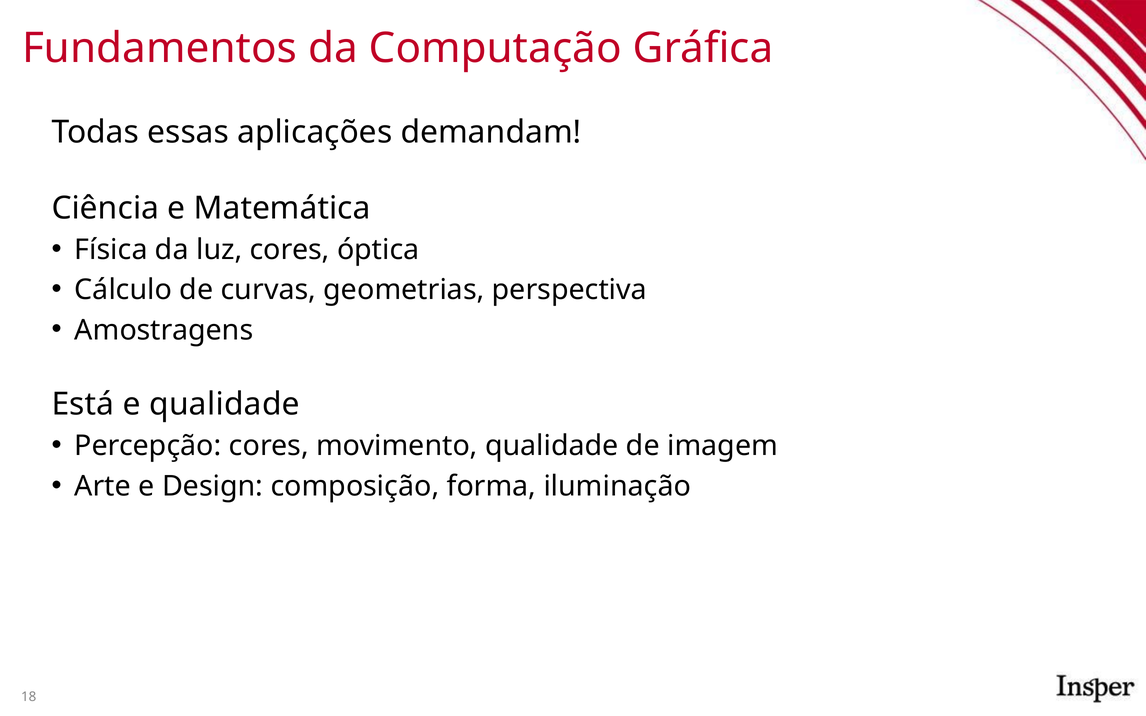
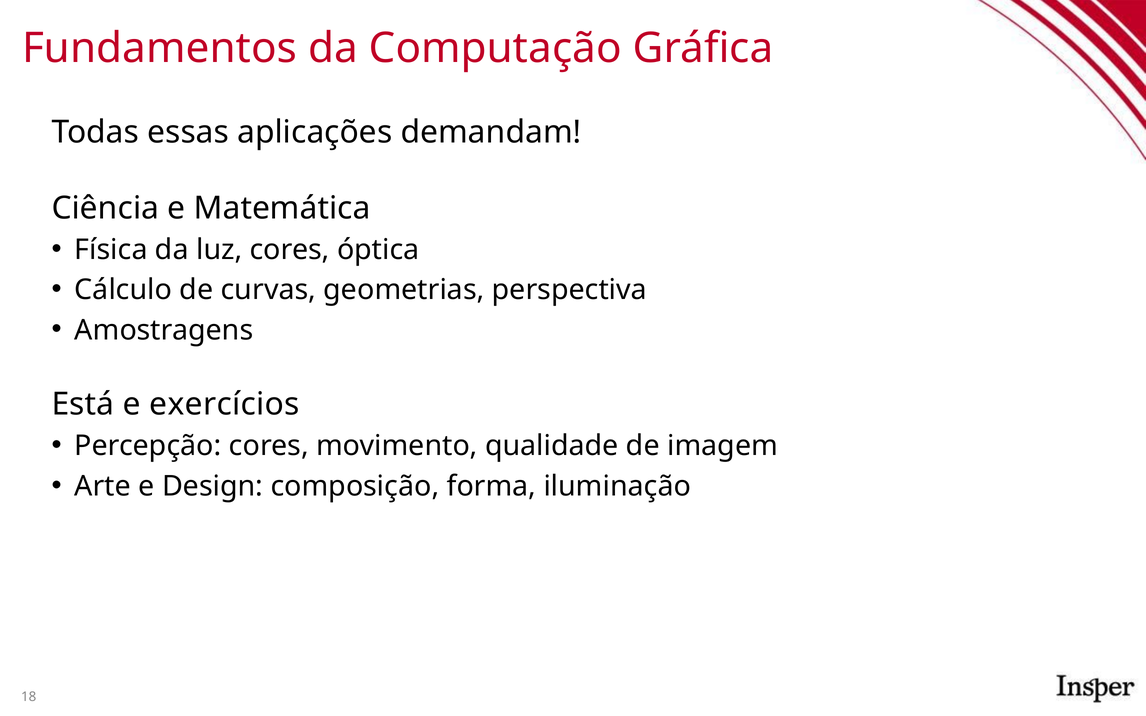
e qualidade: qualidade -> exercícios
